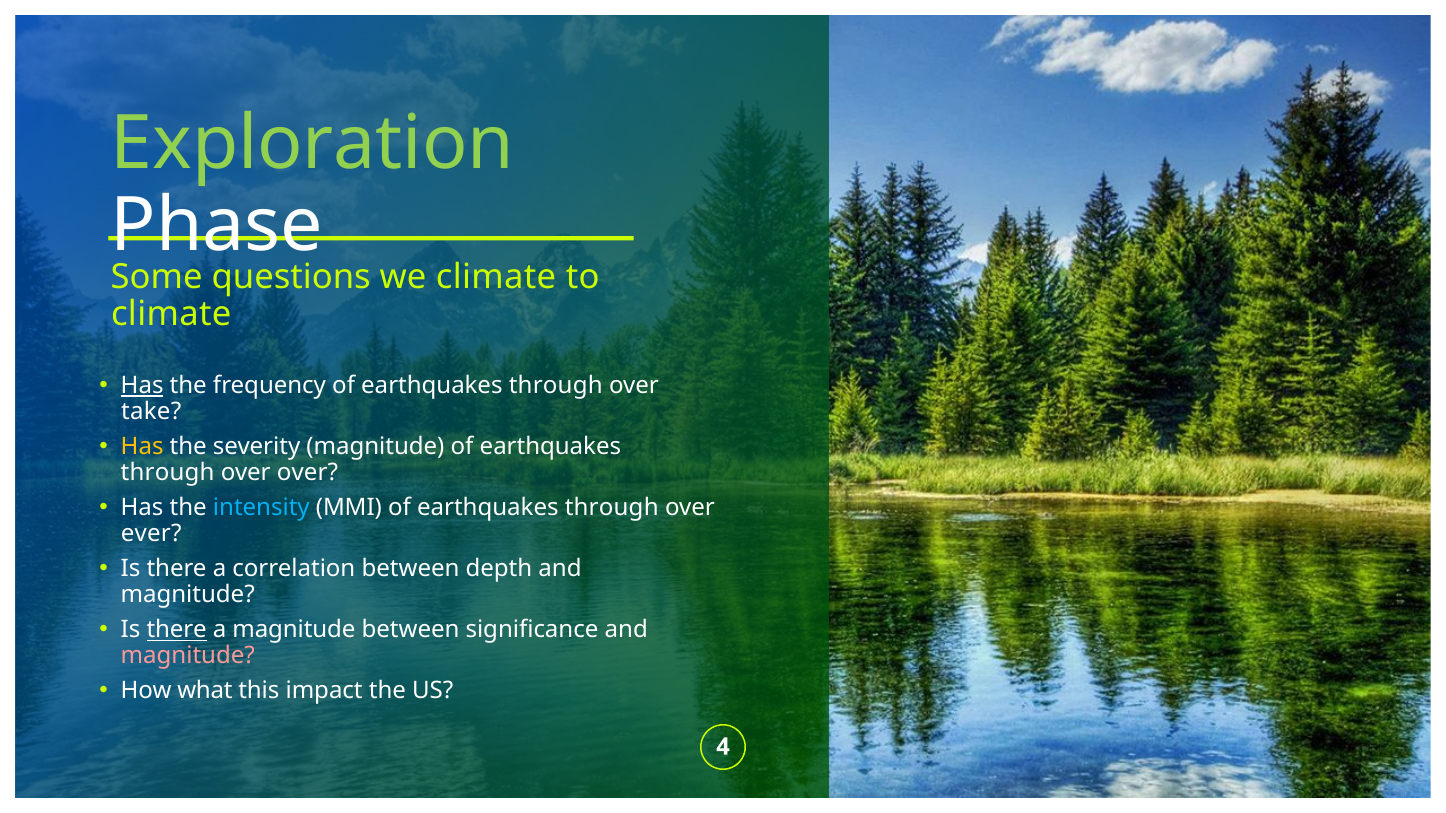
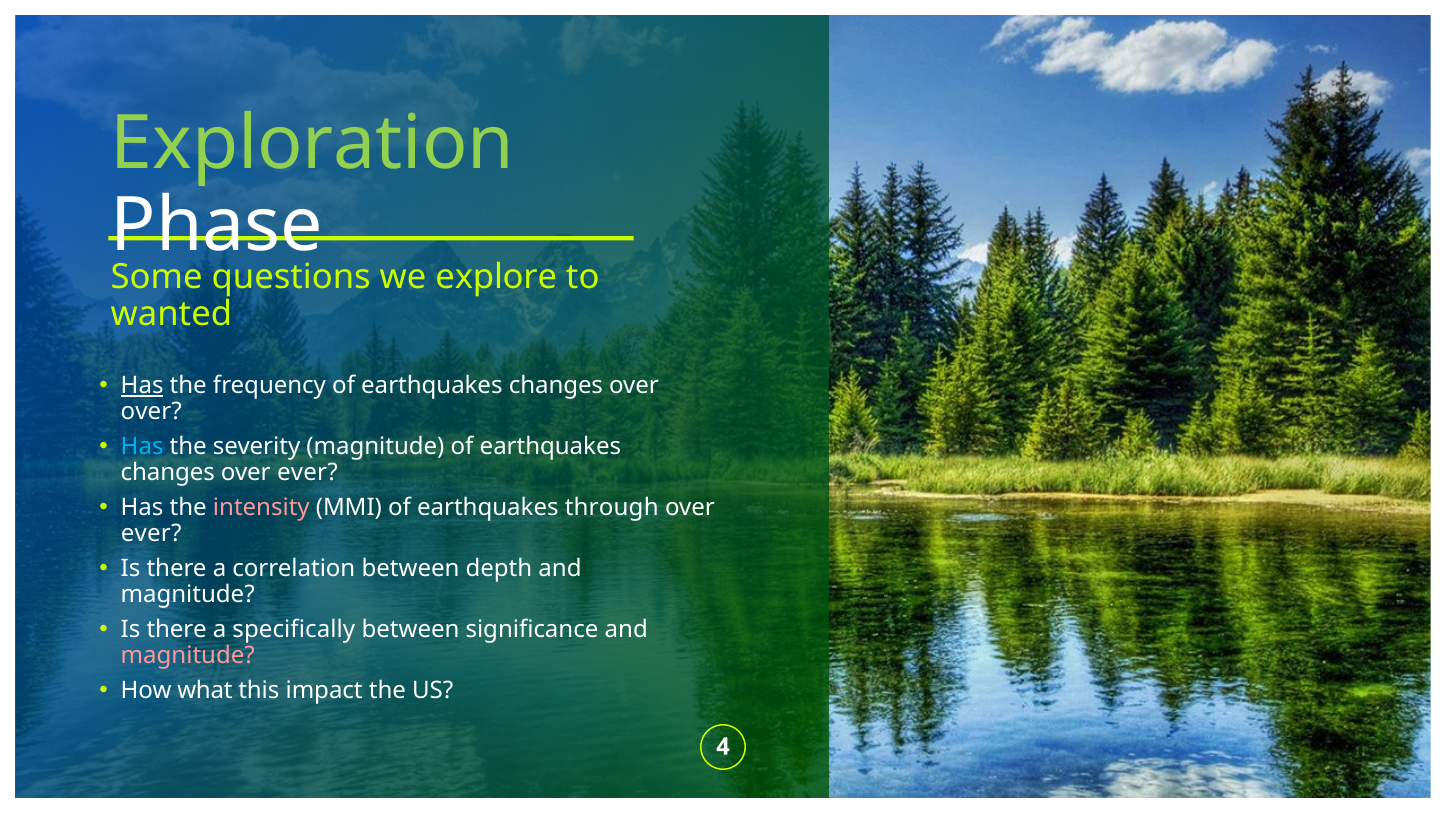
we climate: climate -> explore
climate at (171, 315): climate -> wanted
frequency of earthquakes through: through -> changes
take at (151, 412): take -> over
Has at (142, 447) colour: yellow -> light blue
through at (168, 473): through -> changes
over at (308, 473): over -> ever
intensity colour: light blue -> pink
there at (177, 630) underline: present -> none
a magnitude: magnitude -> specifically
